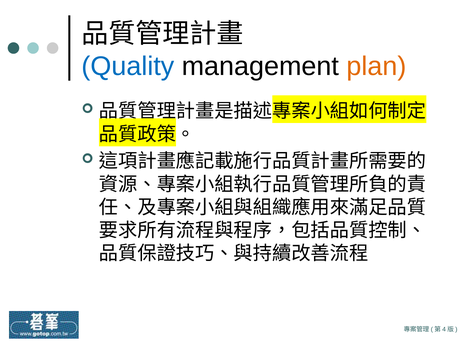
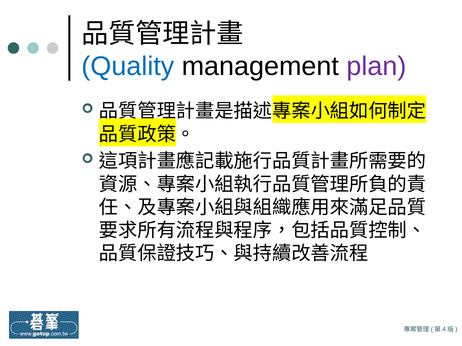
plan colour: orange -> purple
